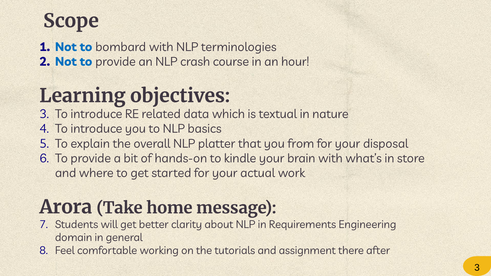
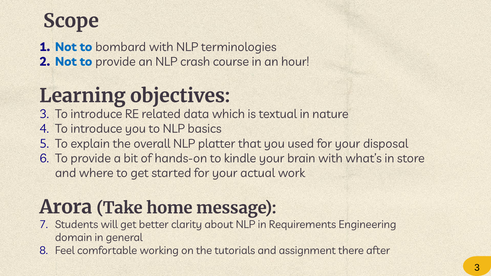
from: from -> used
